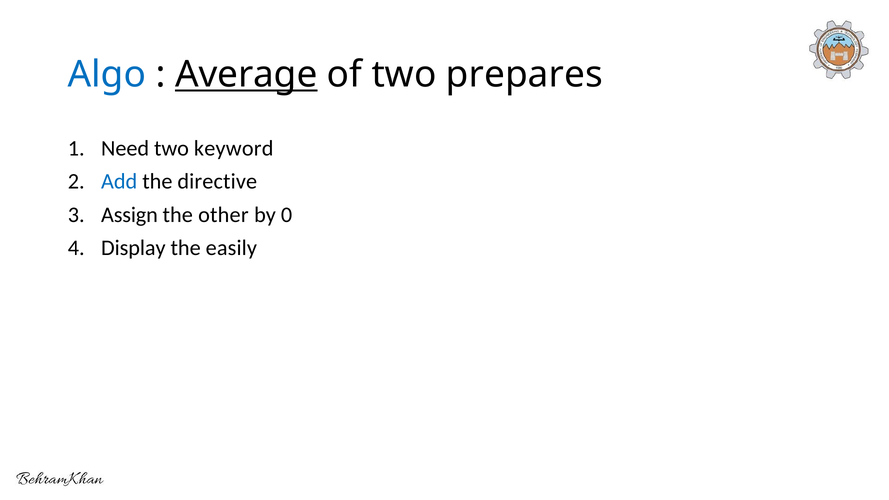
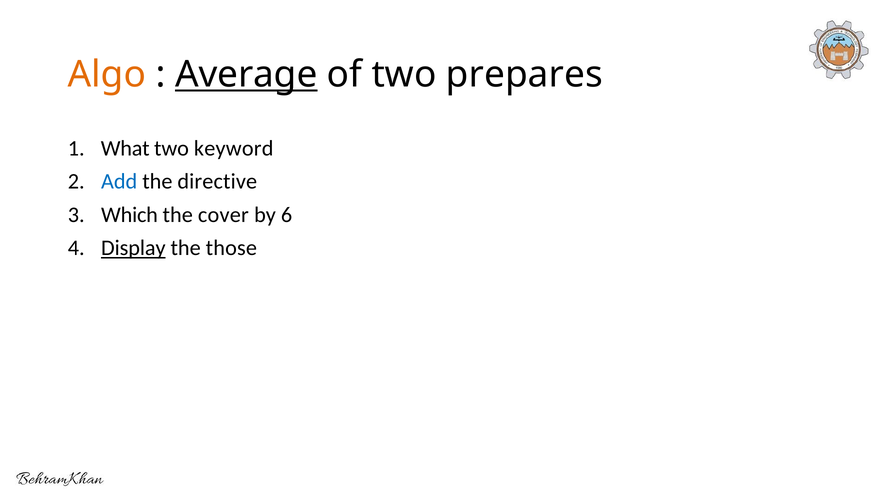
Algo colour: blue -> orange
Need: Need -> What
Assign: Assign -> Which
other: other -> cover
0: 0 -> 6
Display underline: none -> present
easily: easily -> those
